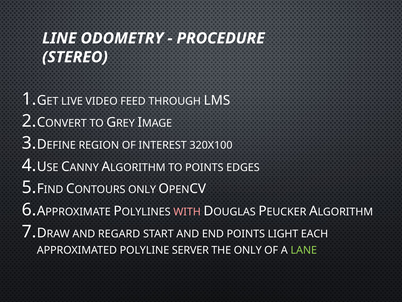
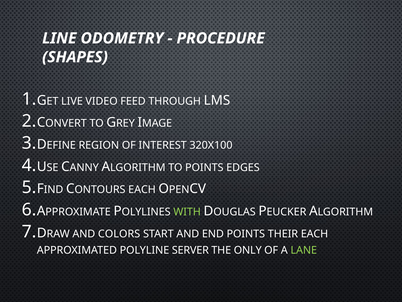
STEREO: STEREO -> SHAPES
ONLY at (142, 189): ONLY -> EACH
WITH colour: pink -> light green
REGARD: REGARD -> COLORS
LIGHT: LIGHT -> THEIR
